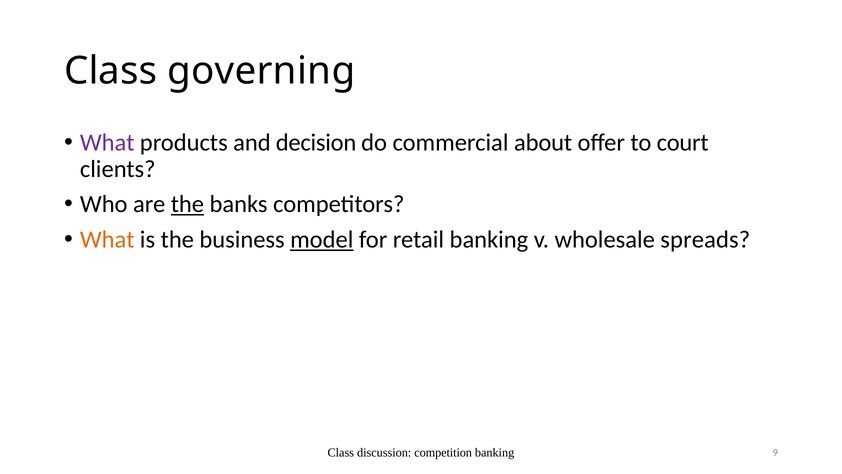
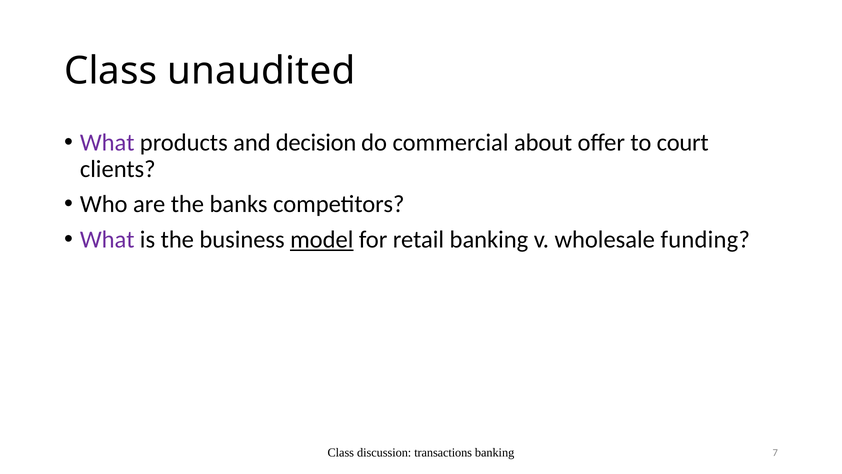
governing: governing -> unaudited
the at (187, 204) underline: present -> none
What at (107, 239) colour: orange -> purple
spreads: spreads -> funding
competition: competition -> transactions
9: 9 -> 7
